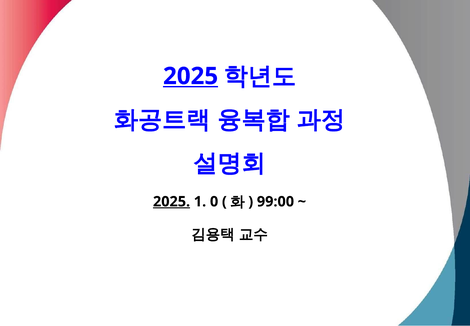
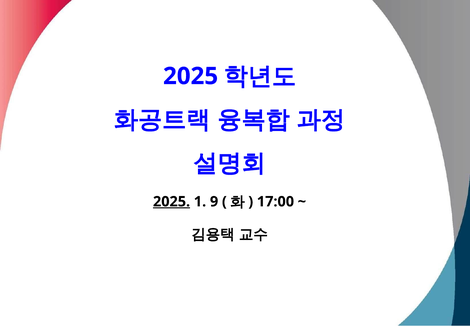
2025 at (191, 76) underline: present -> none
0: 0 -> 9
99:00: 99:00 -> 17:00
